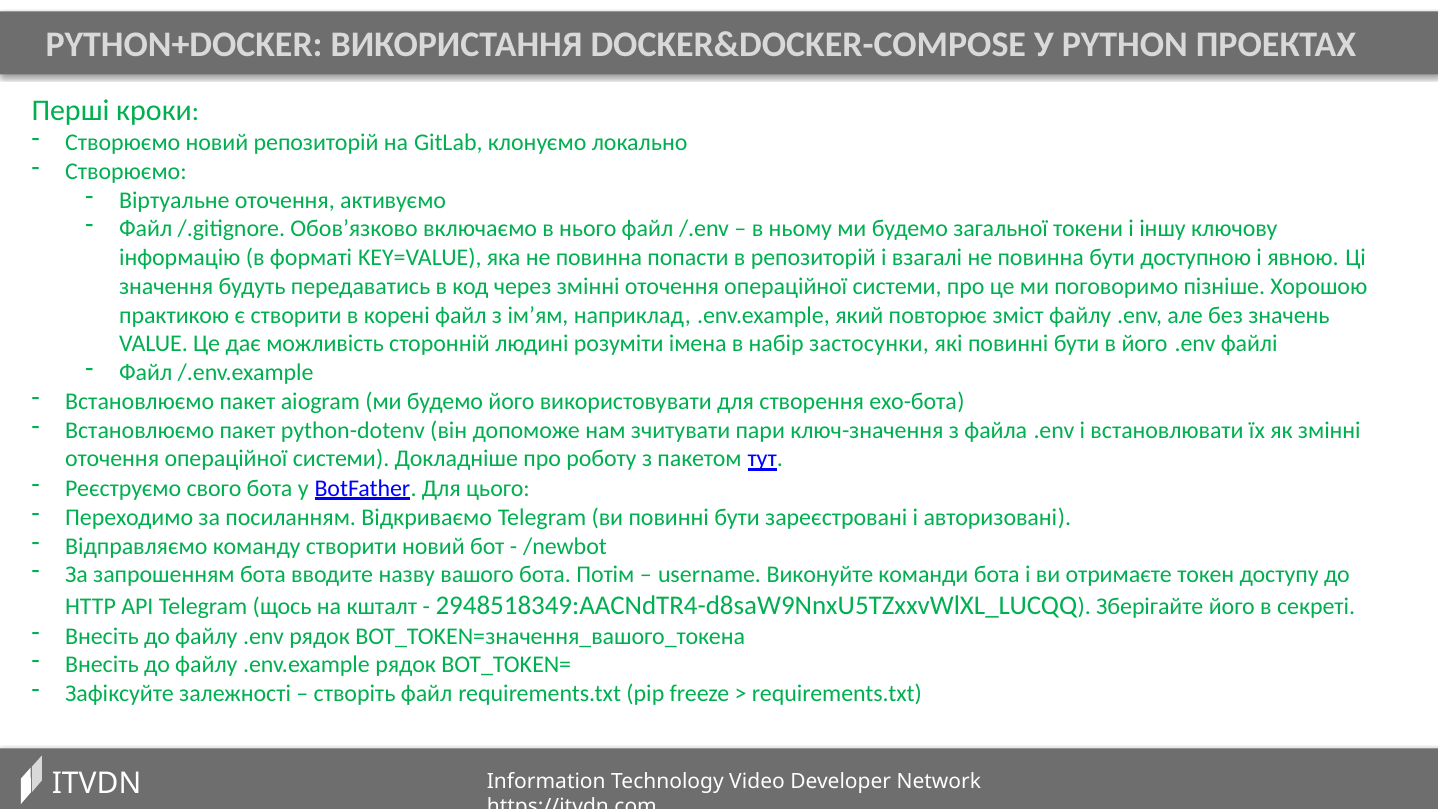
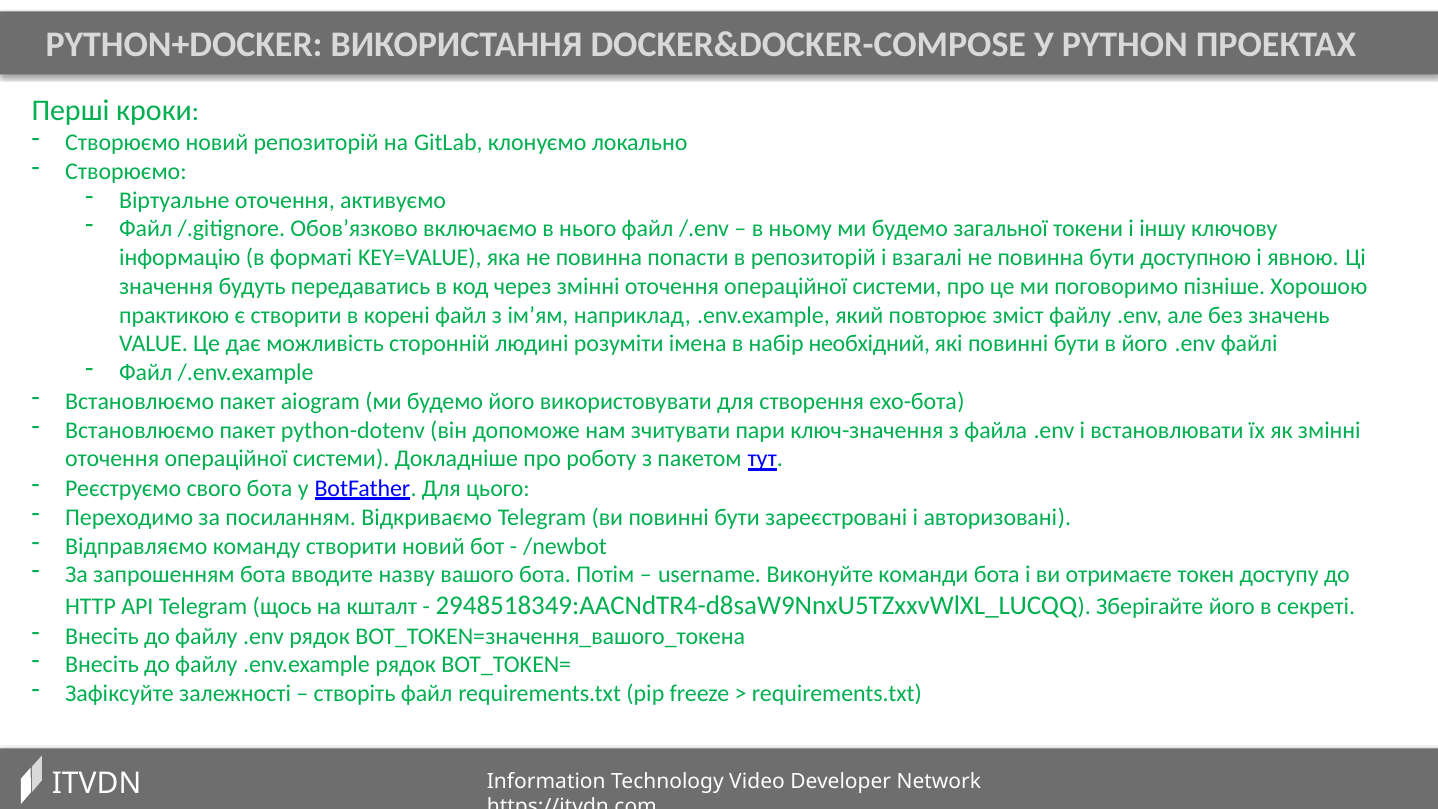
застосунки: застосунки -> необхідний
